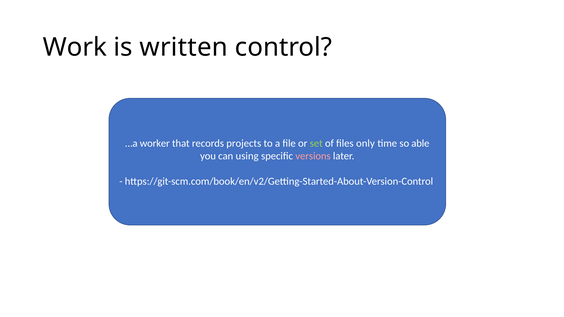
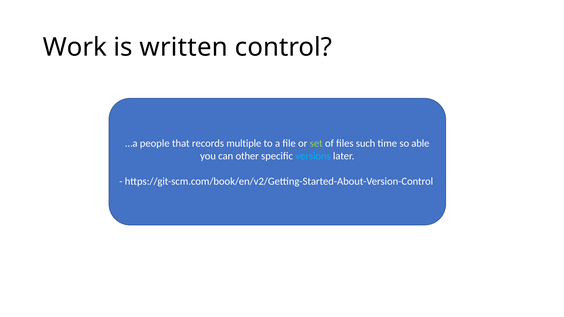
worker: worker -> people
projects: projects -> multiple
only: only -> such
using: using -> other
versions colour: pink -> light blue
